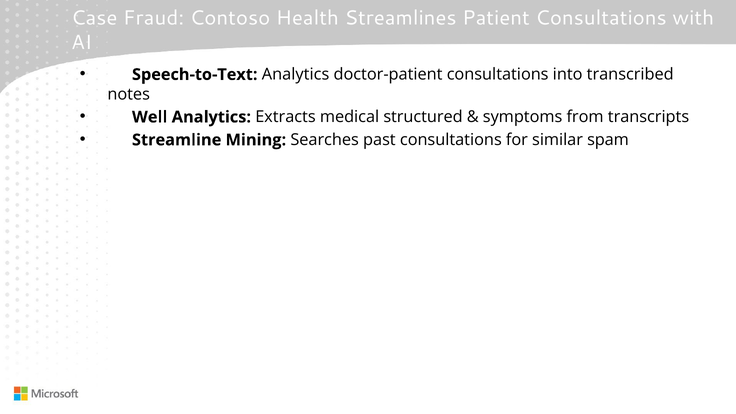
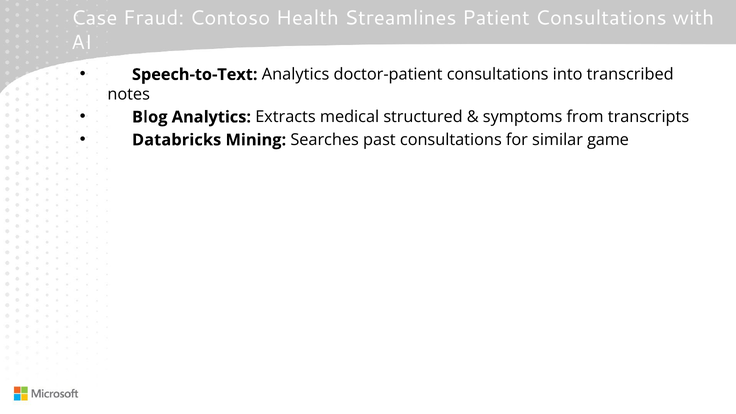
Well: Well -> Blog
Streamline: Streamline -> Databricks
spam: spam -> game
